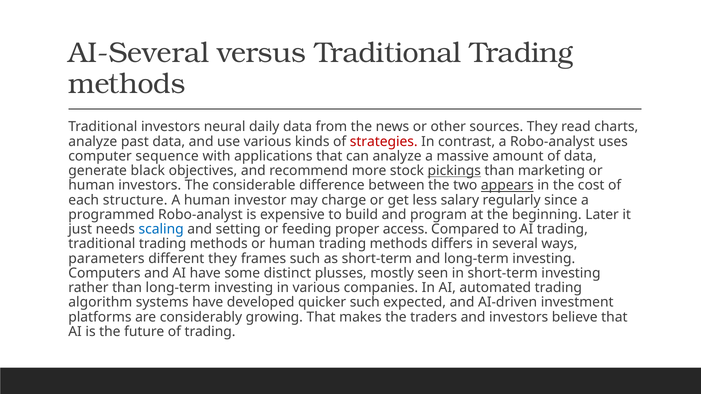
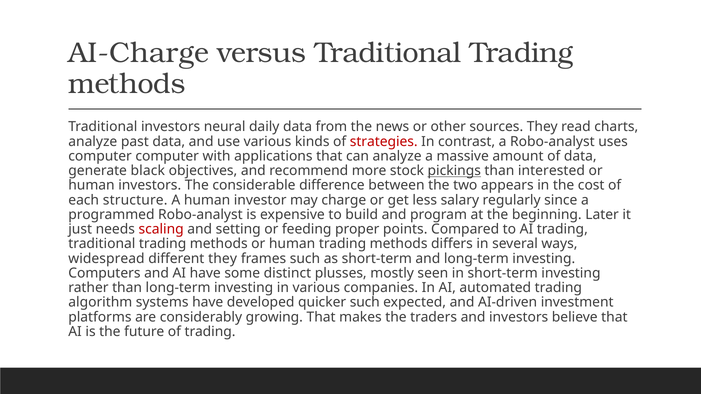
AI-Several: AI-Several -> AI-Charge
computer sequence: sequence -> computer
marketing: marketing -> interested
appears underline: present -> none
scaling colour: blue -> red
access: access -> points
parameters: parameters -> widespread
